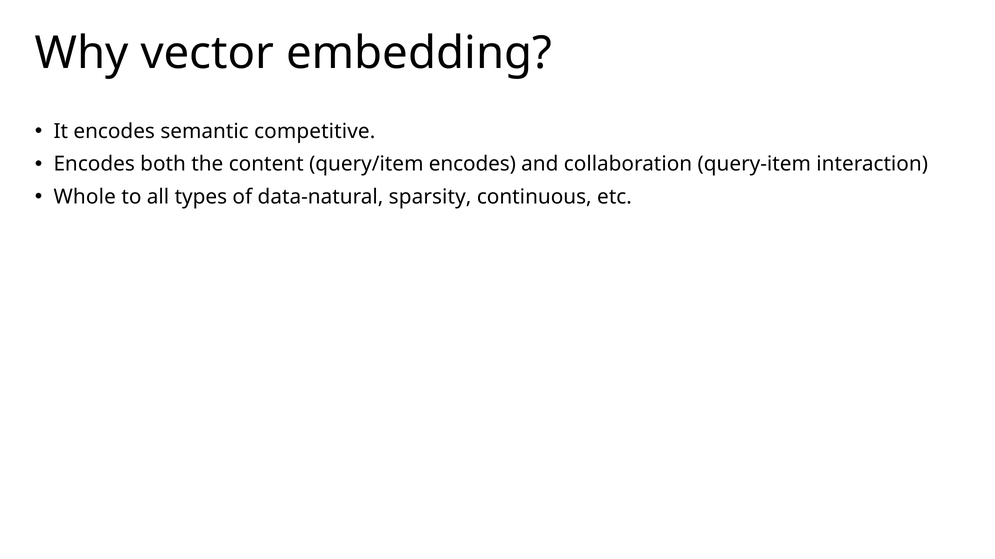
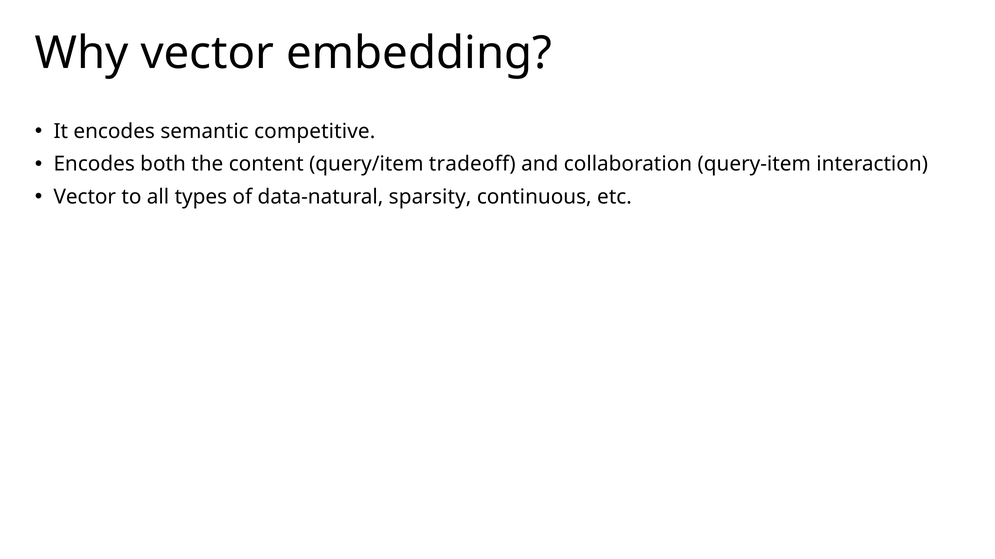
query/item encodes: encodes -> tradeoff
Whole at (85, 197): Whole -> Vector
